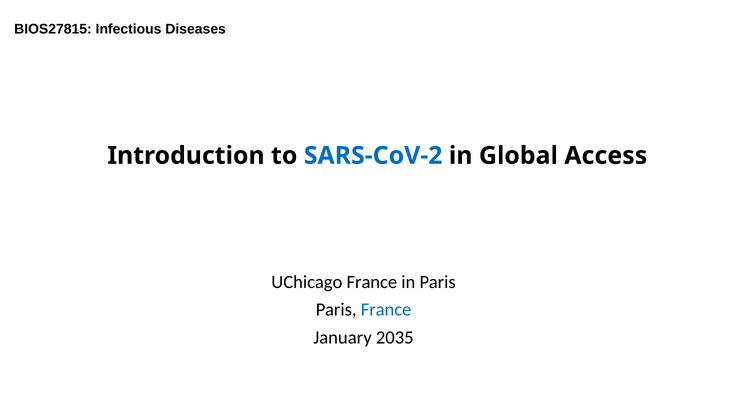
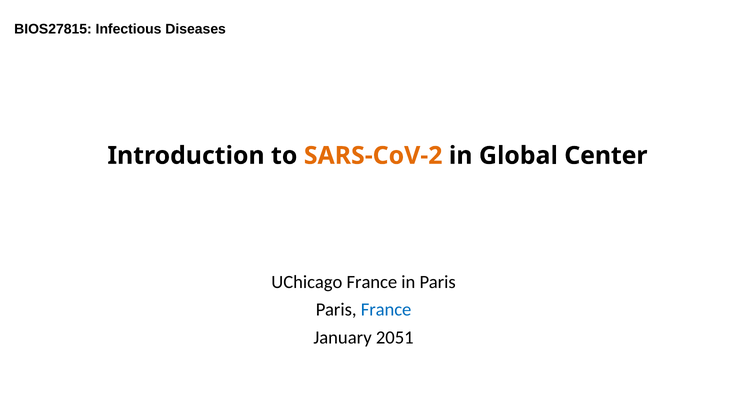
SARS-CoV-2 colour: blue -> orange
Access: Access -> Center
2035: 2035 -> 2051
